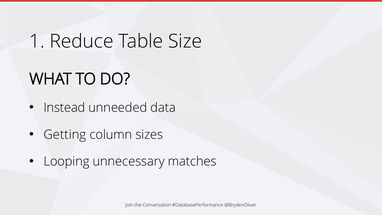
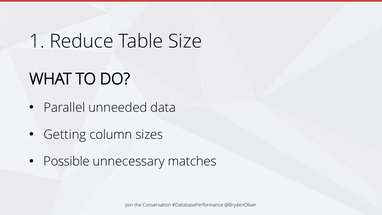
Instead: Instead -> Parallel
Looping: Looping -> Possible
